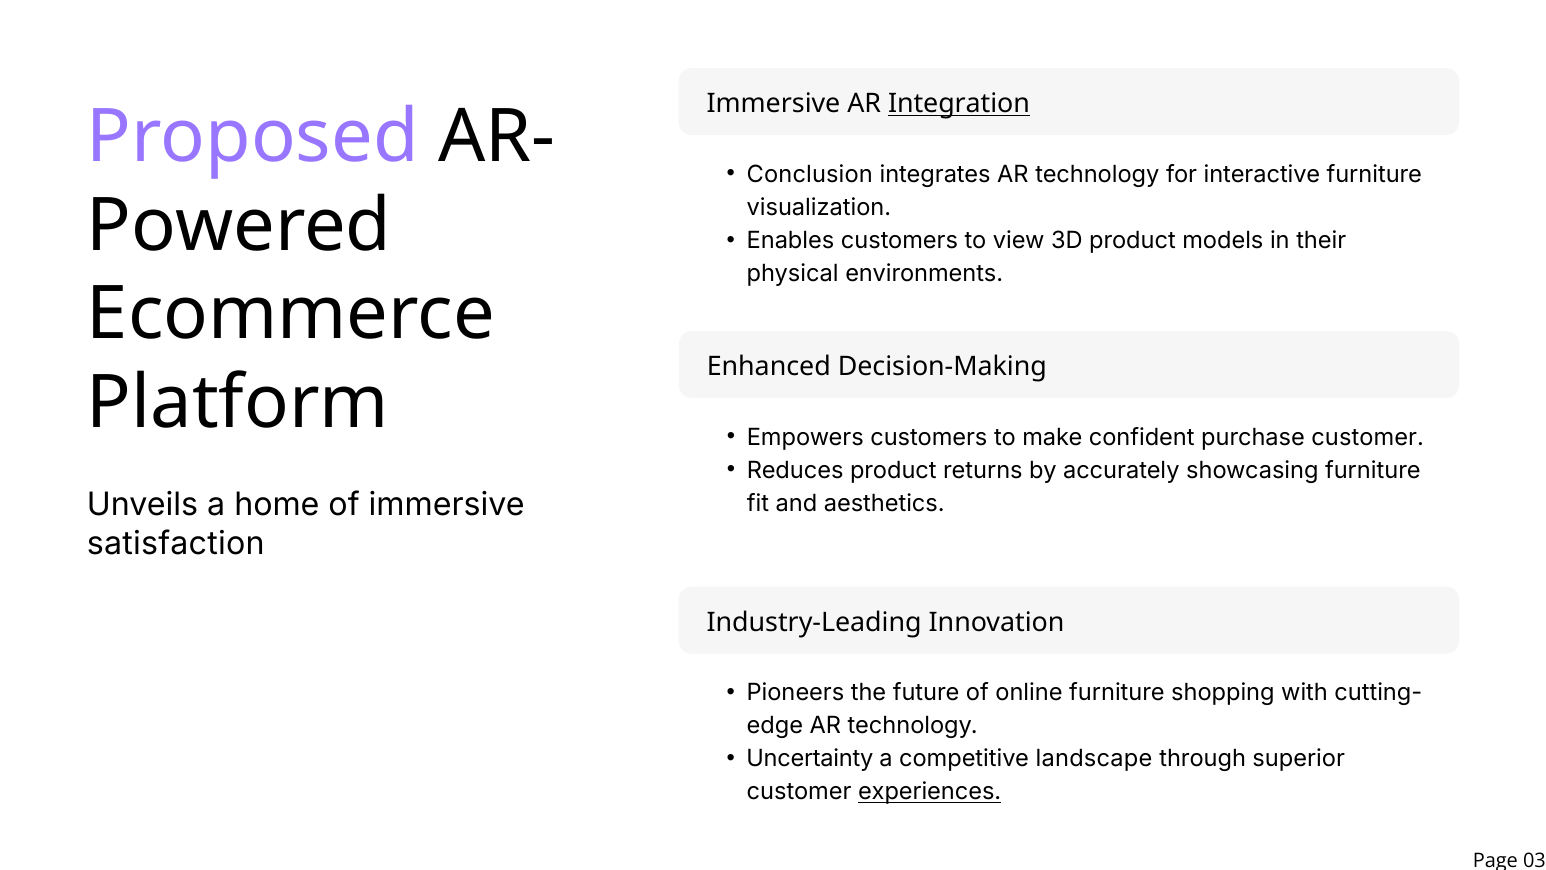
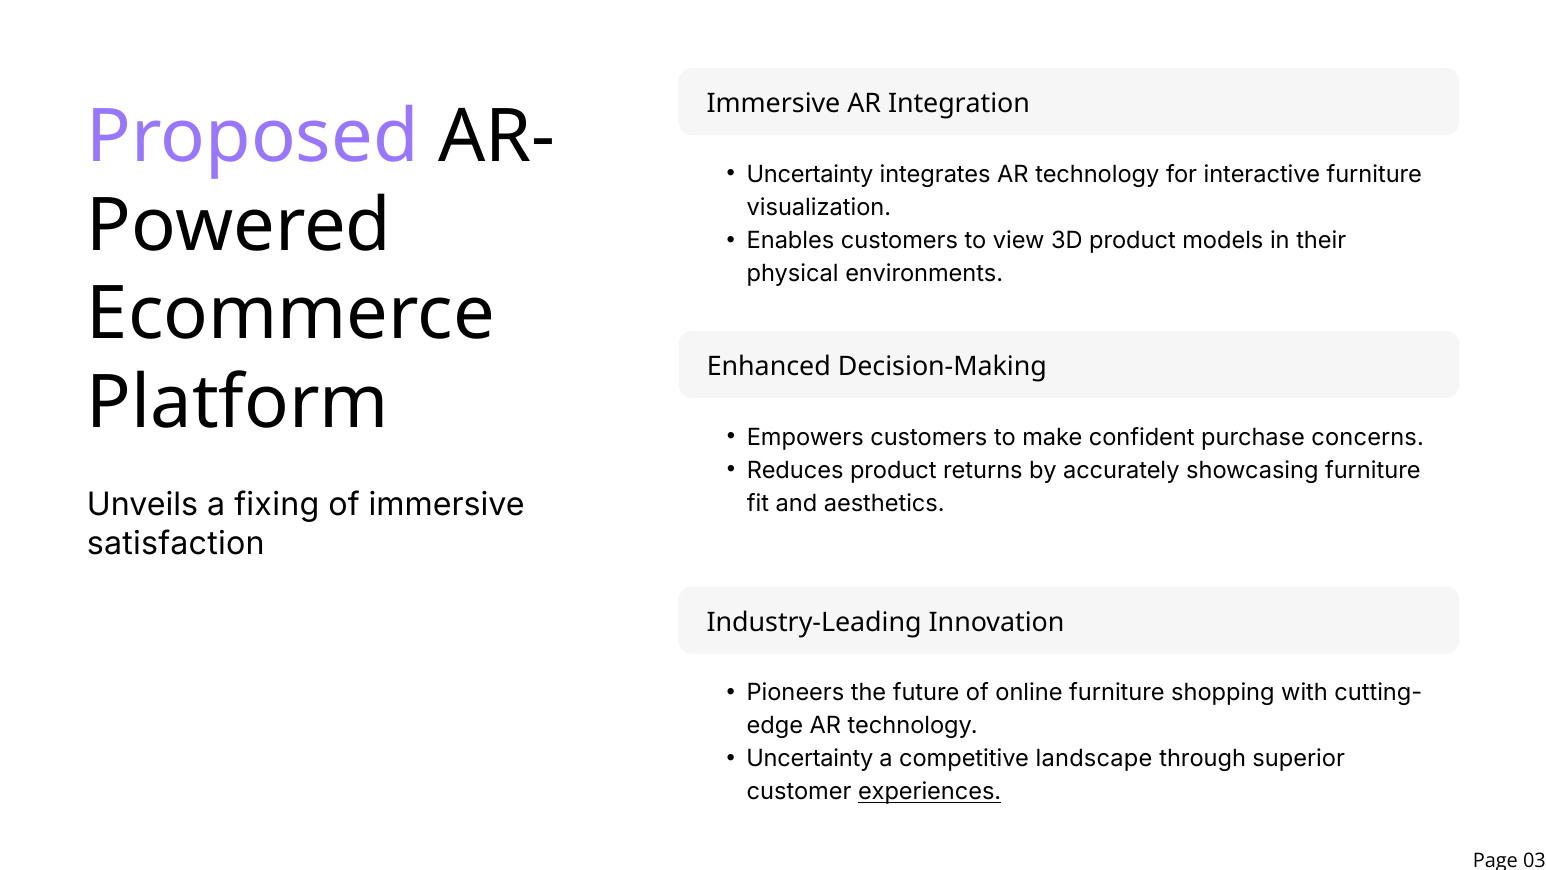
Integration underline: present -> none
Conclusion at (810, 174): Conclusion -> Uncertainty
purchase customer: customer -> concerns
home: home -> fixing
